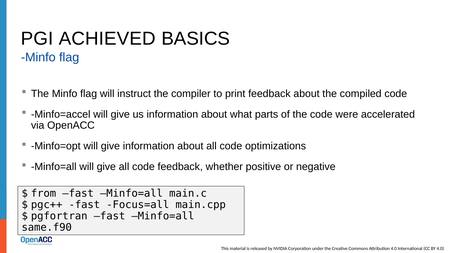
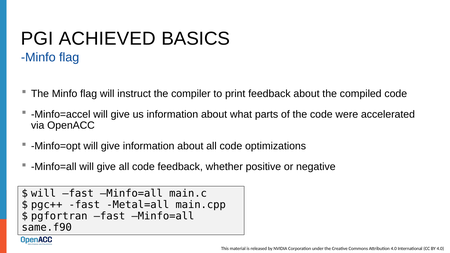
from at (44, 194): from -> will
Focus=all: Focus=all -> Metal=all
